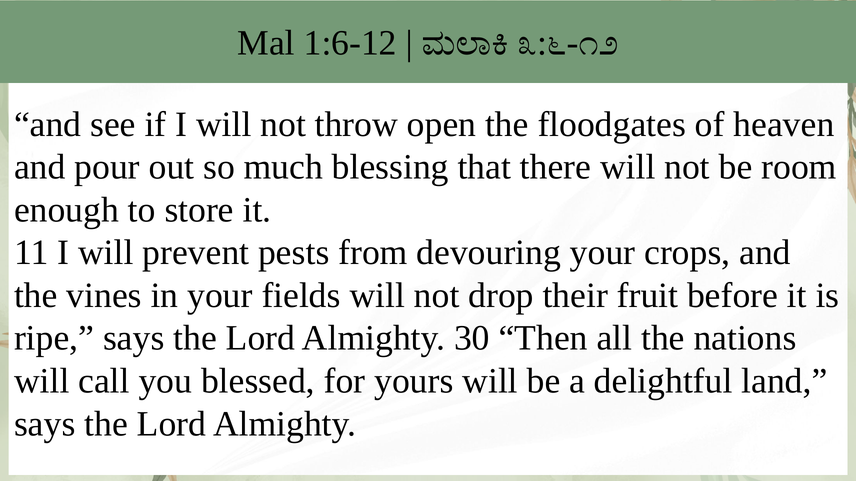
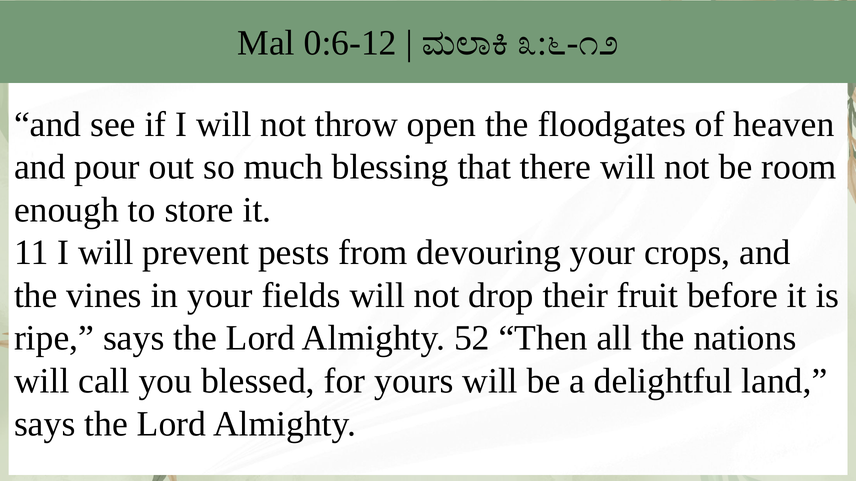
1:6-12: 1:6-12 -> 0:6-12
30: 30 -> 52
